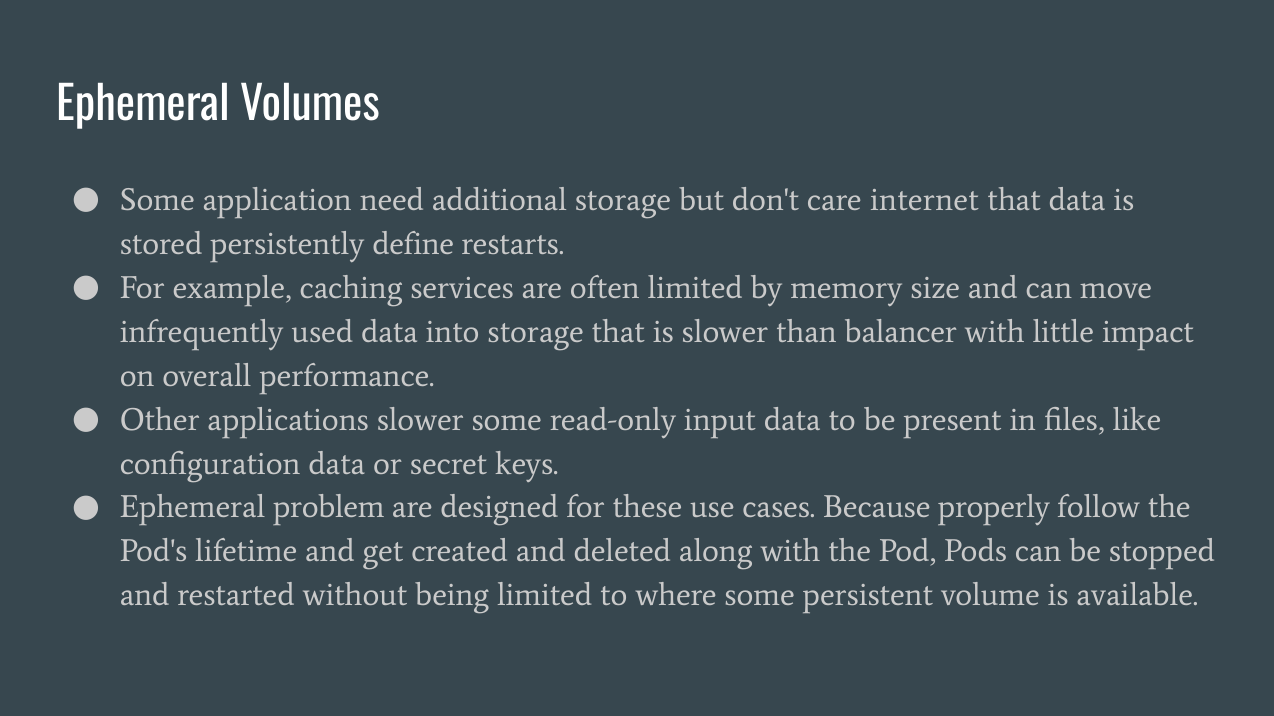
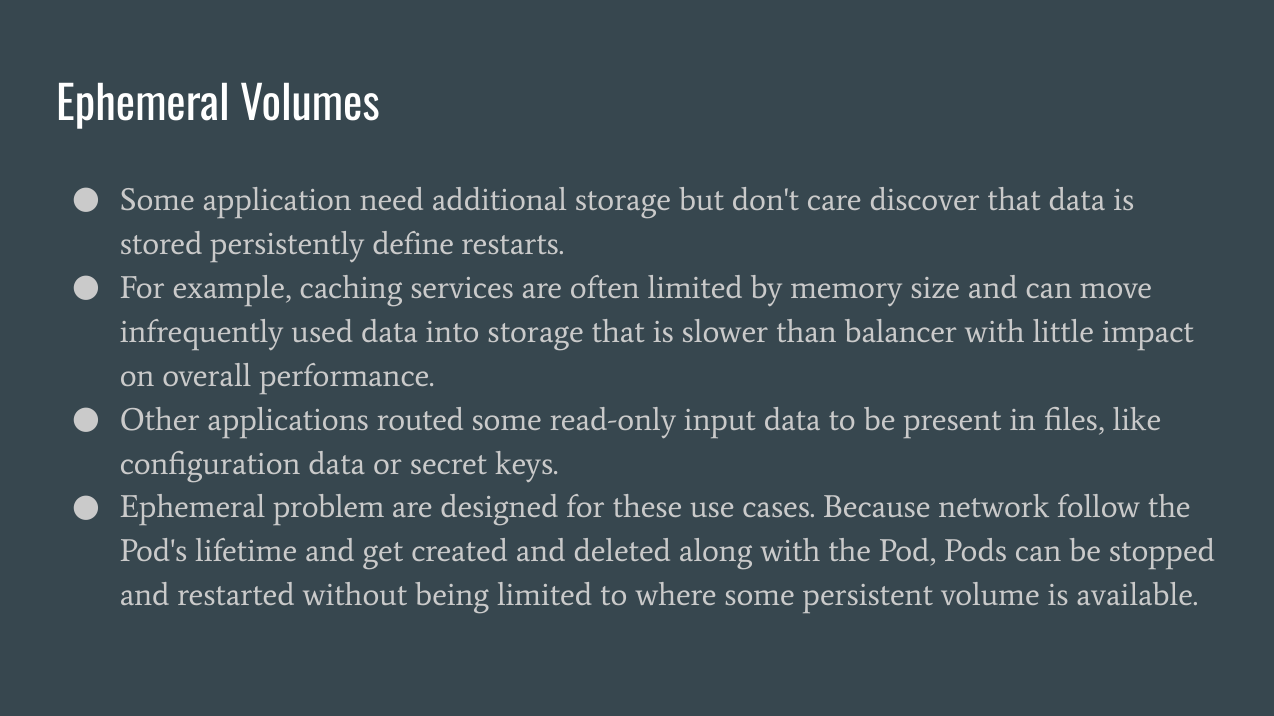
internet: internet -> discover
applications slower: slower -> routed
properly: properly -> network
